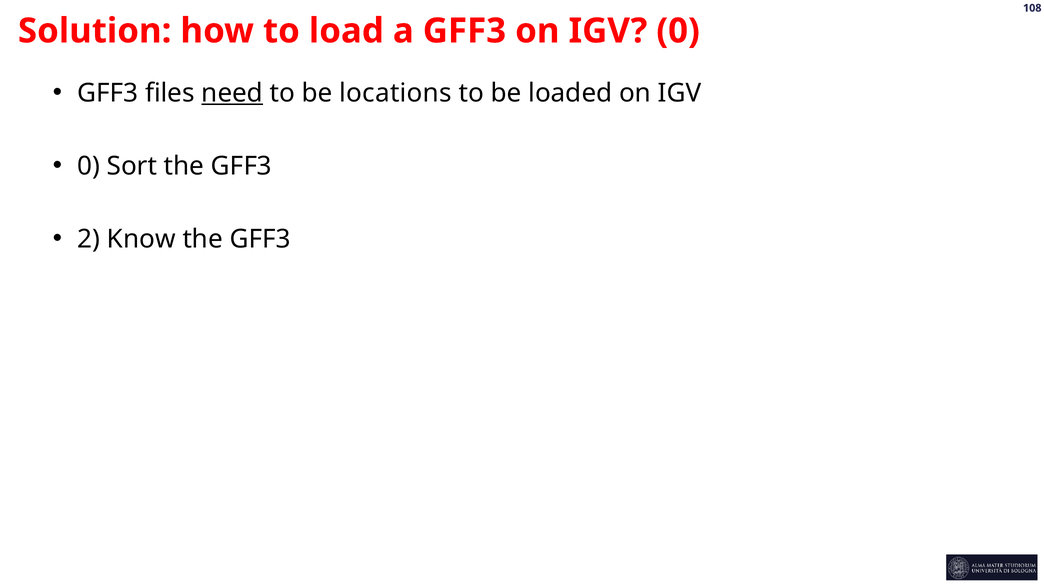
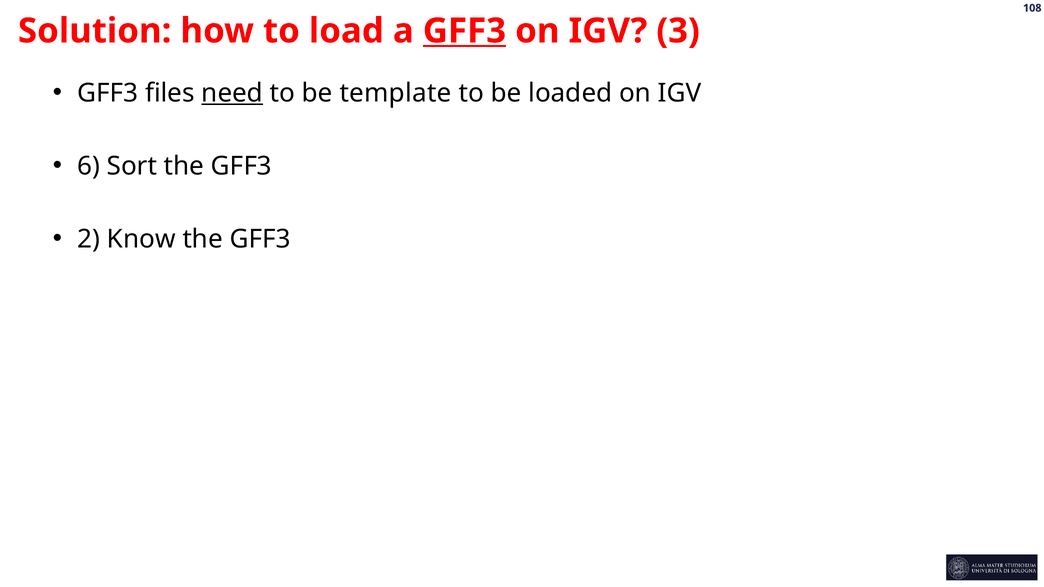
GFF3 at (464, 31) underline: none -> present
IGV 0: 0 -> 3
locations: locations -> template
0 at (89, 166): 0 -> 6
